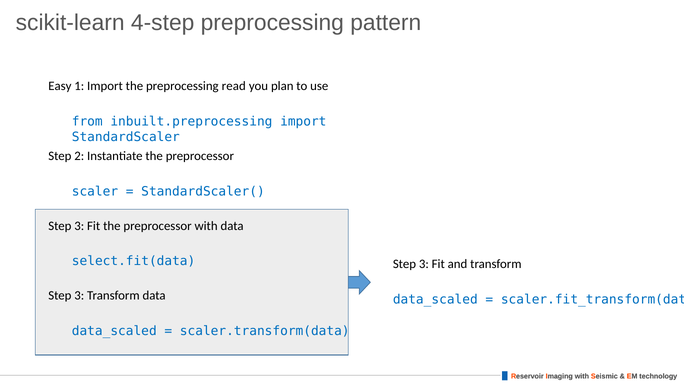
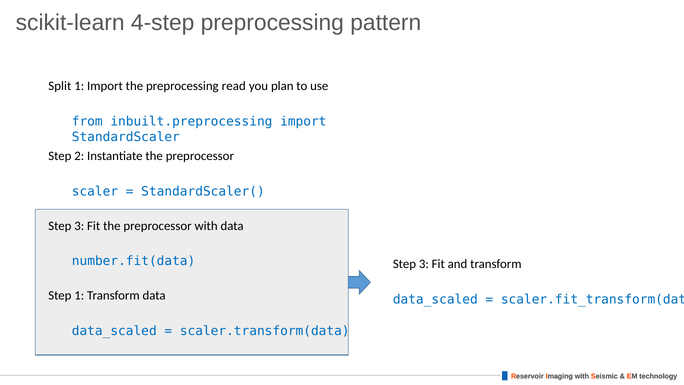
Easy: Easy -> Split
select.fit(data: select.fit(data -> number.fit(data
3 at (79, 296): 3 -> 1
